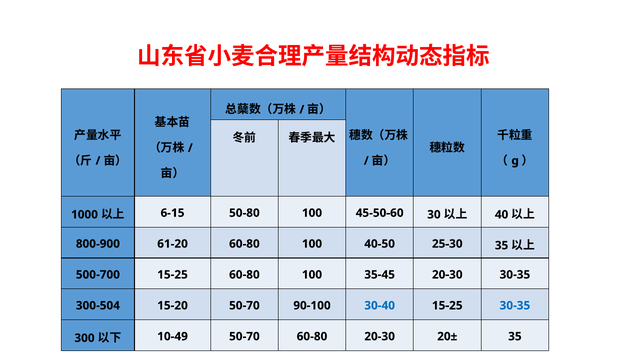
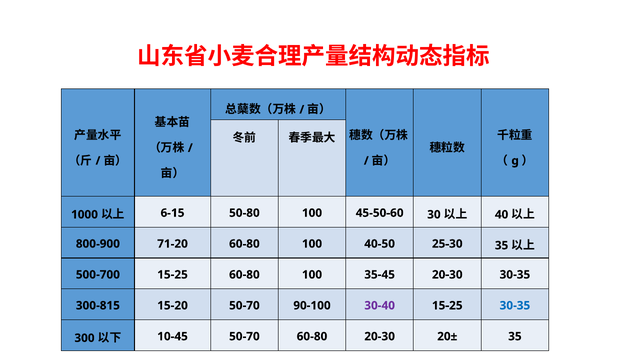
61-20: 61-20 -> 71-20
300-504: 300-504 -> 300-815
30-40 colour: blue -> purple
10-49: 10-49 -> 10-45
